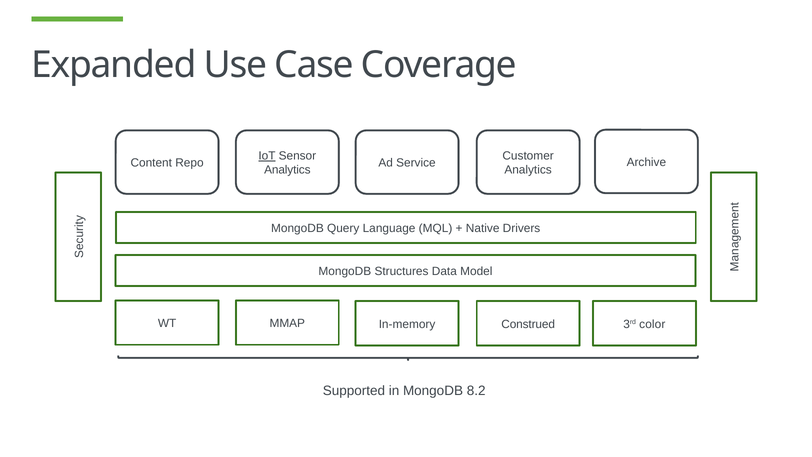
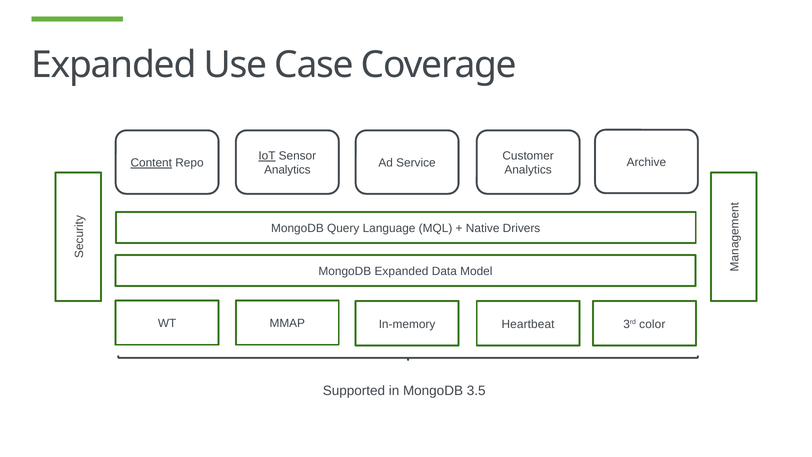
Content underline: none -> present
MongoDB Structures: Structures -> Expanded
Construed: Construed -> Heartbeat
8.2: 8.2 -> 3.5
